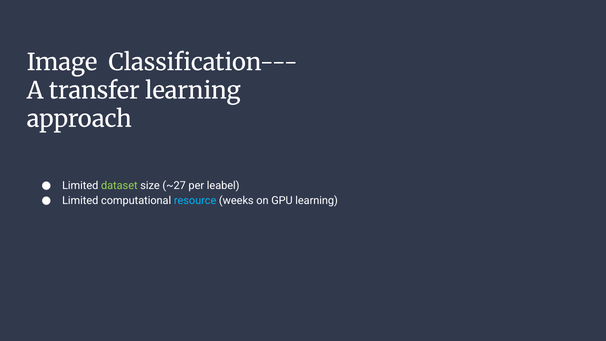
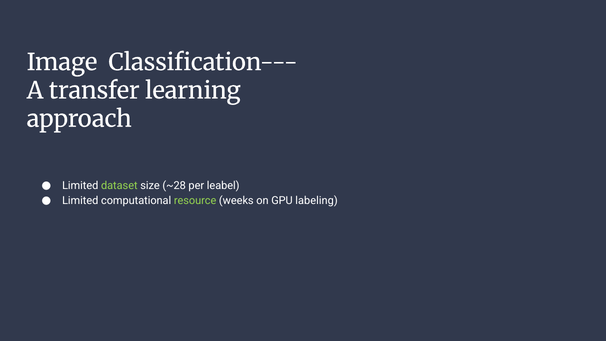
~27: ~27 -> ~28
resource colour: light blue -> light green
GPU learning: learning -> labeling
